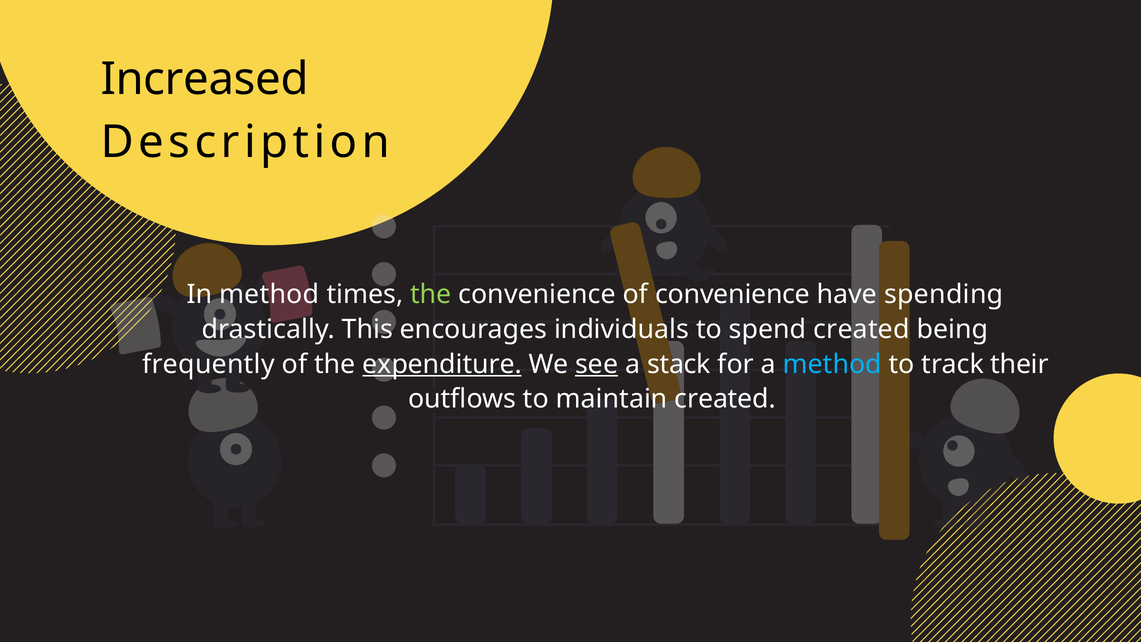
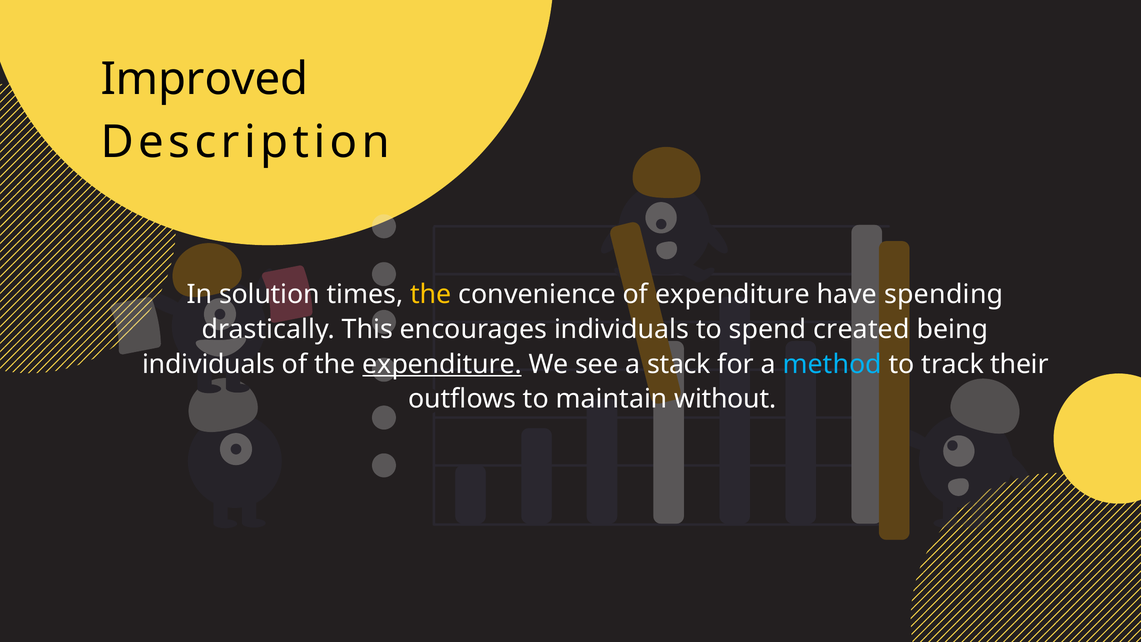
Increased: Increased -> Improved
In method: method -> solution
the at (431, 294) colour: light green -> yellow
of convenience: convenience -> expenditure
frequently at (208, 364): frequently -> individuals
see underline: present -> none
maintain created: created -> without
